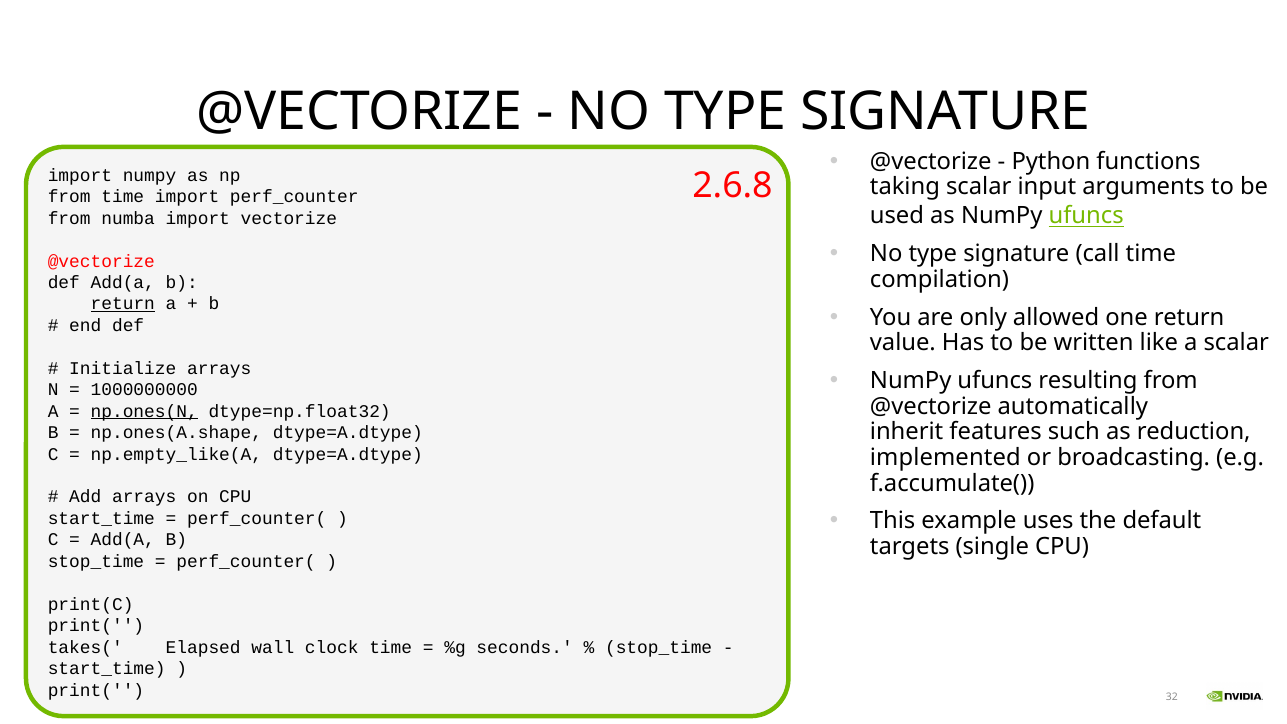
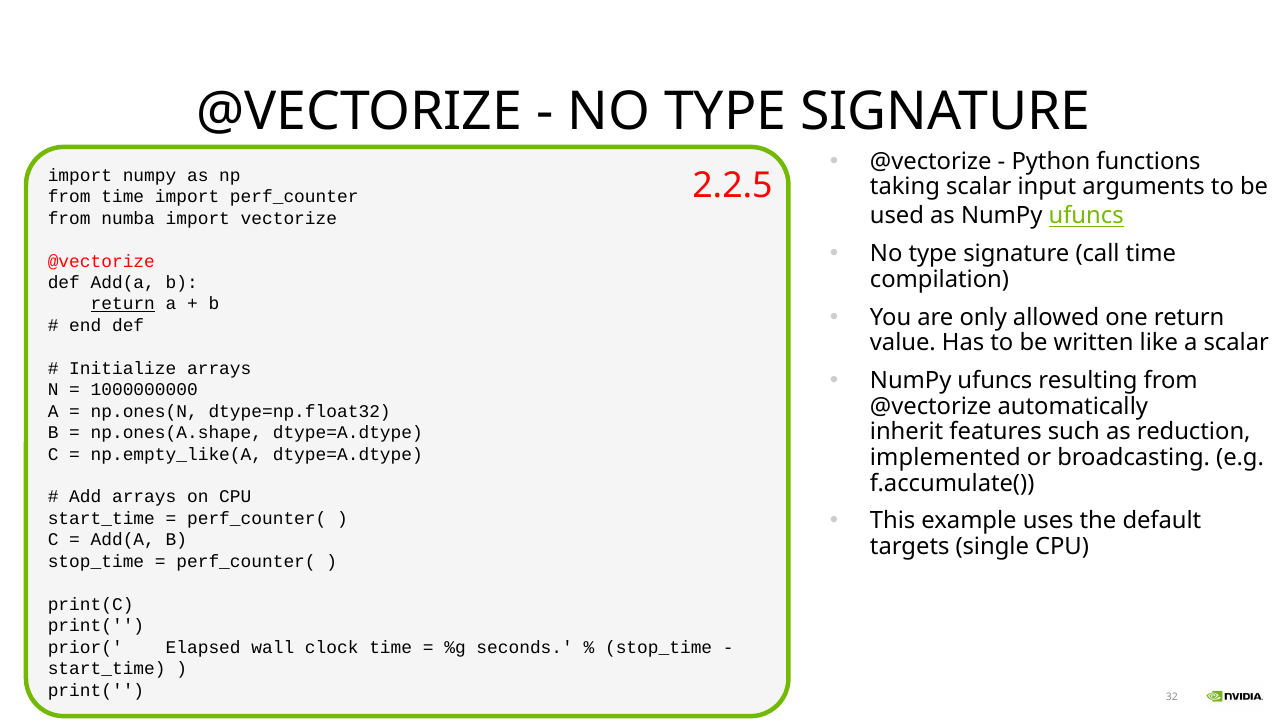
2.6.8: 2.6.8 -> 2.2.5
np.ones(N underline: present -> none
takes(: takes( -> prior(
